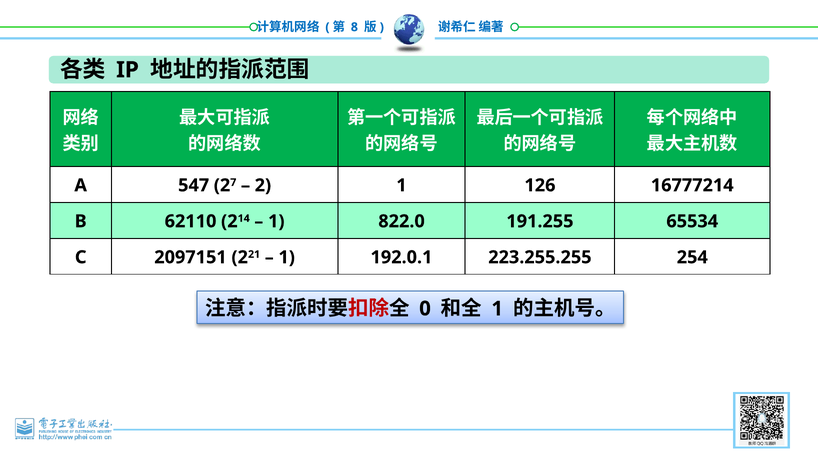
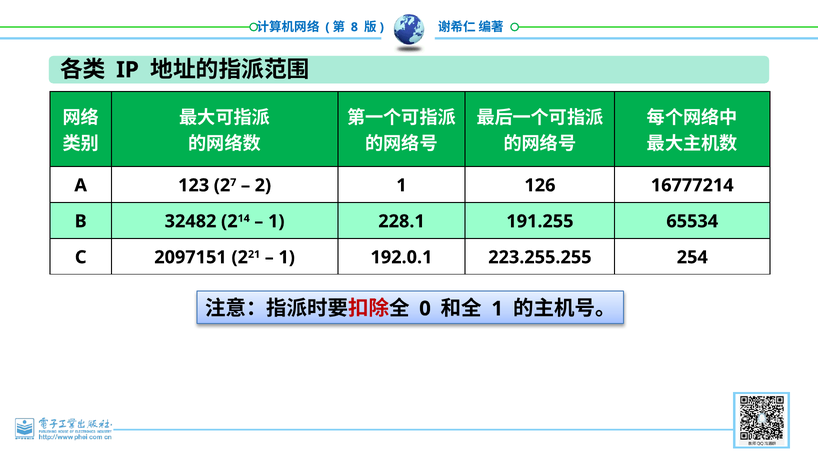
547: 547 -> 123
62110: 62110 -> 32482
822.0: 822.0 -> 228.1
